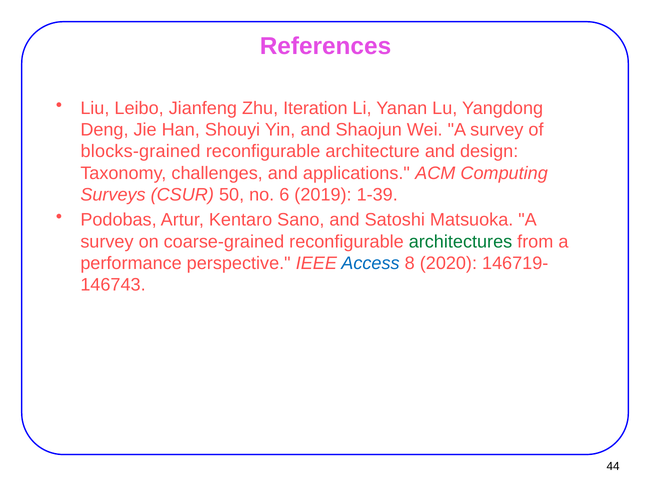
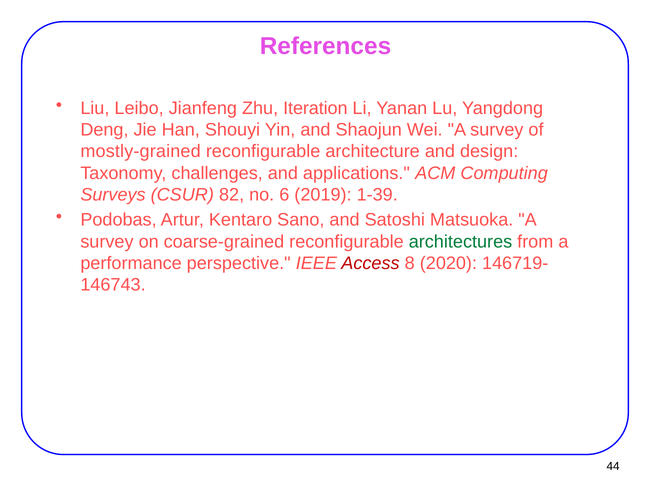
blocks-grained: blocks-grained -> mostly-grained
50: 50 -> 82
Access colour: blue -> red
